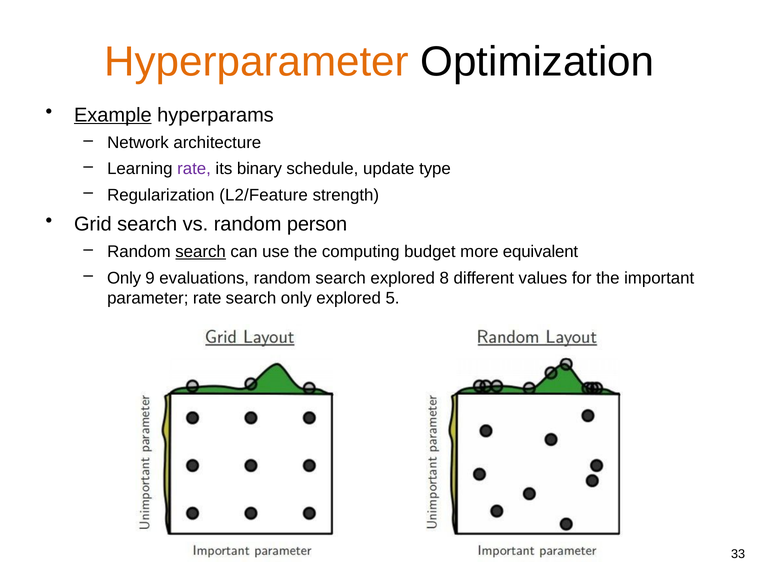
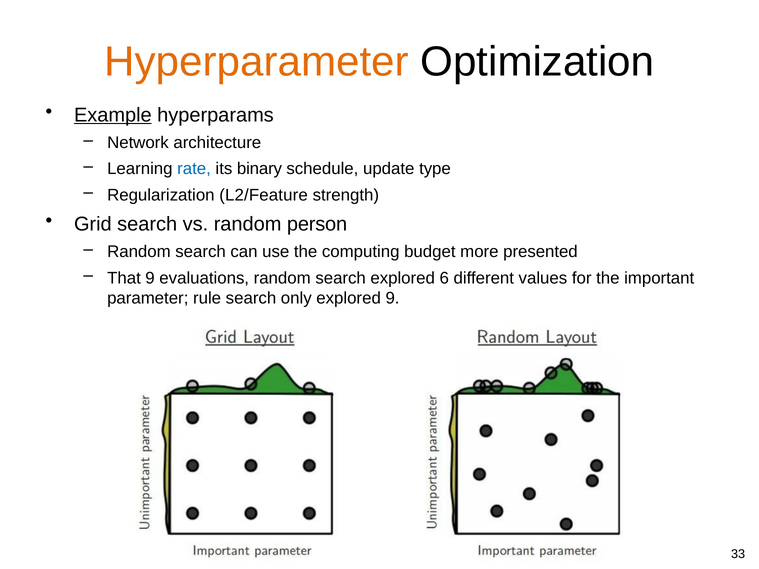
rate at (194, 169) colour: purple -> blue
search at (201, 252) underline: present -> none
equivalent: equivalent -> presented
Only at (124, 278): Only -> That
8: 8 -> 6
parameter rate: rate -> rule
explored 5: 5 -> 9
